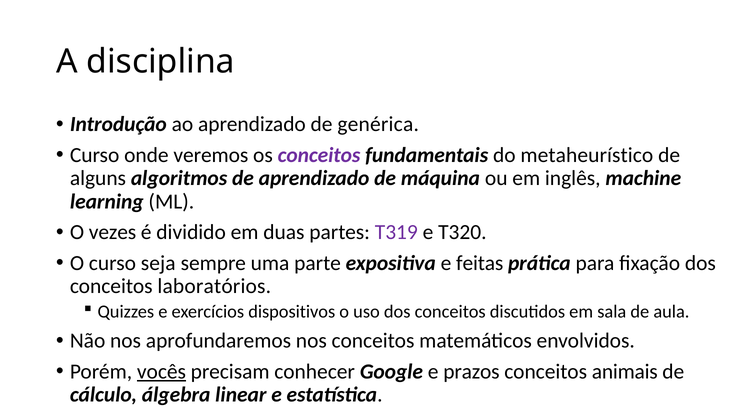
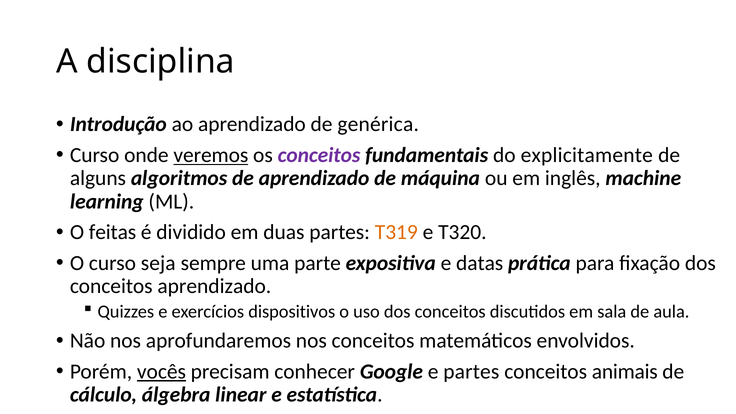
veremos underline: none -> present
metaheurístico: metaheurístico -> explicitamente
vezes: vezes -> feitas
T319 colour: purple -> orange
feitas: feitas -> datas
conceitos laboratórios: laboratórios -> aprendizado
e prazos: prazos -> partes
